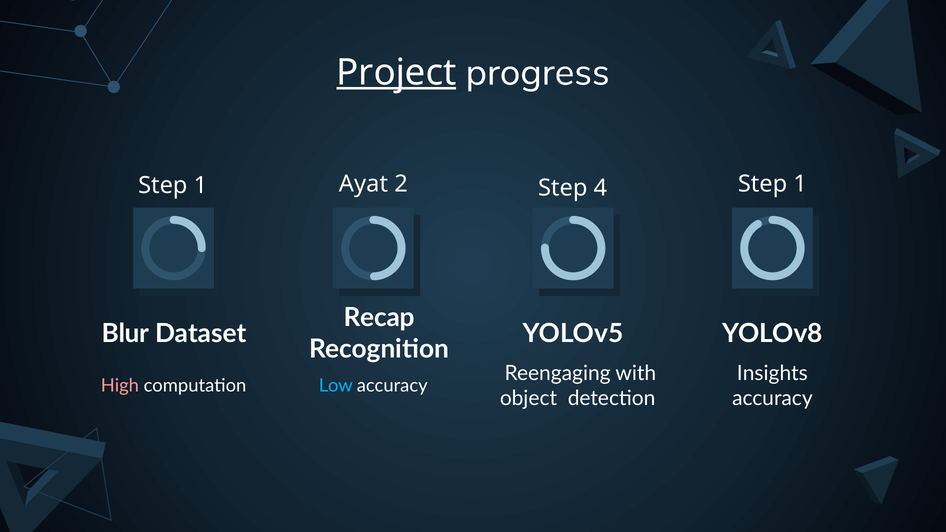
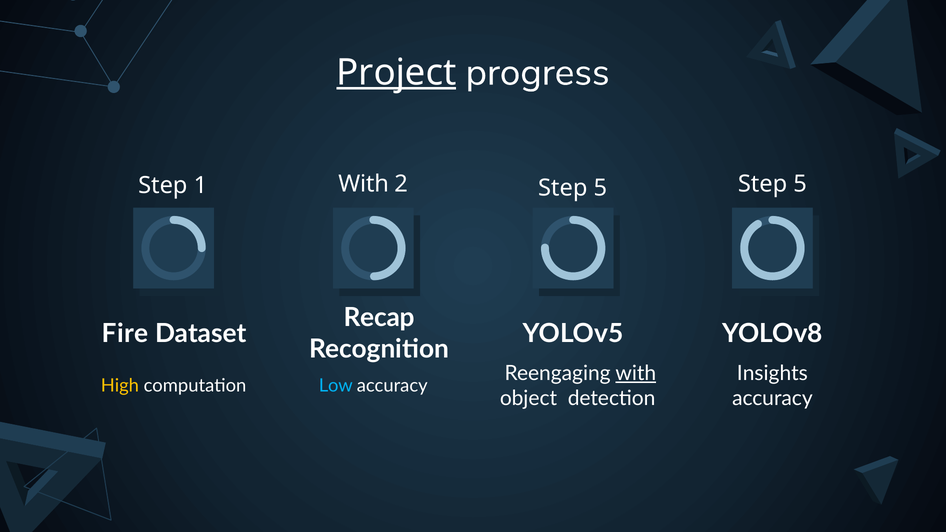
1 Ayat: Ayat -> With
2 Step 4: 4 -> 5
1 at (800, 184): 1 -> 5
Blur: Blur -> Fire
with at (636, 373) underline: none -> present
High colour: pink -> yellow
